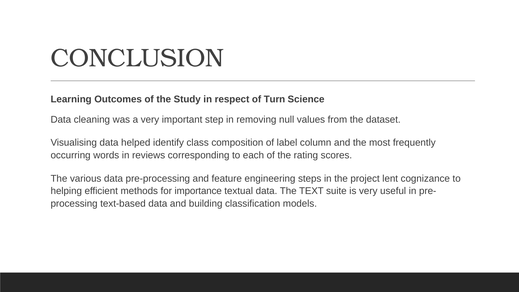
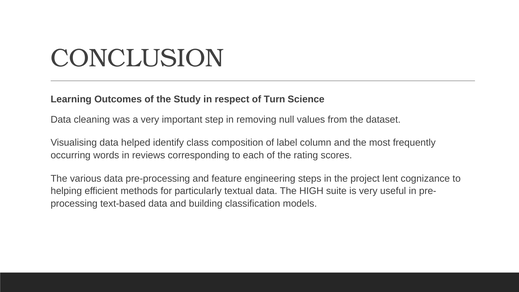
importance: importance -> particularly
TEXT: TEXT -> HIGH
